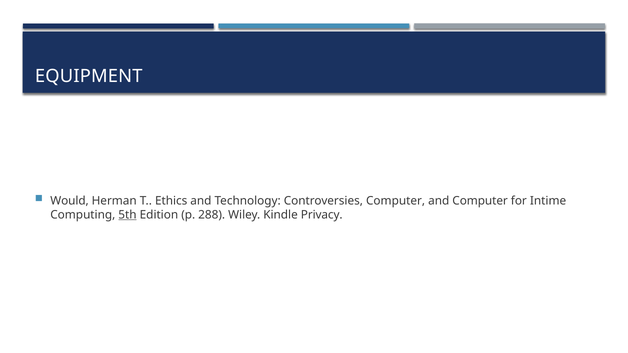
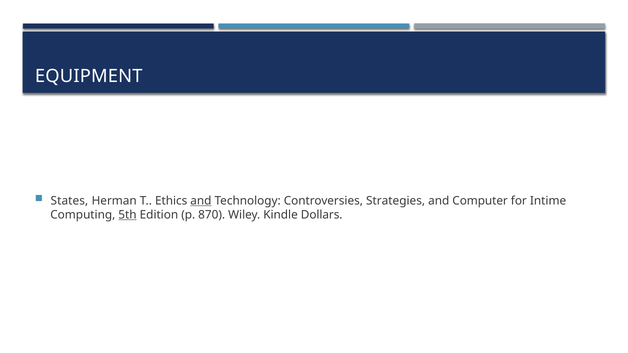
Would: Would -> States
and at (201, 201) underline: none -> present
Controversies Computer: Computer -> Strategies
288: 288 -> 870
Privacy: Privacy -> Dollars
